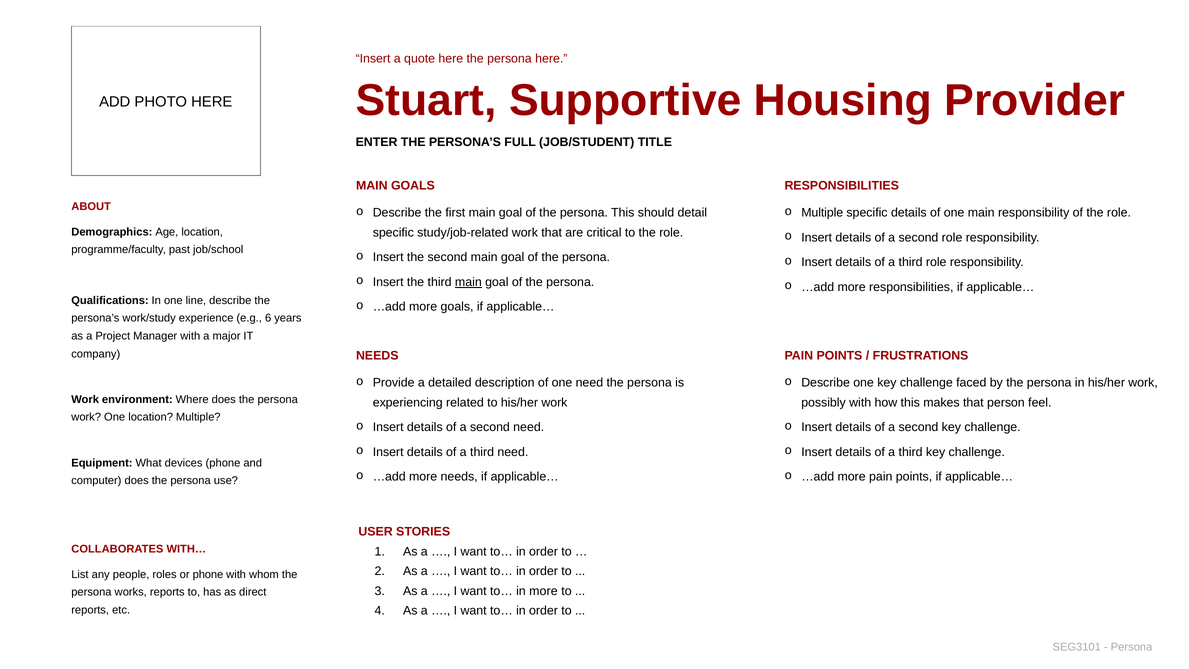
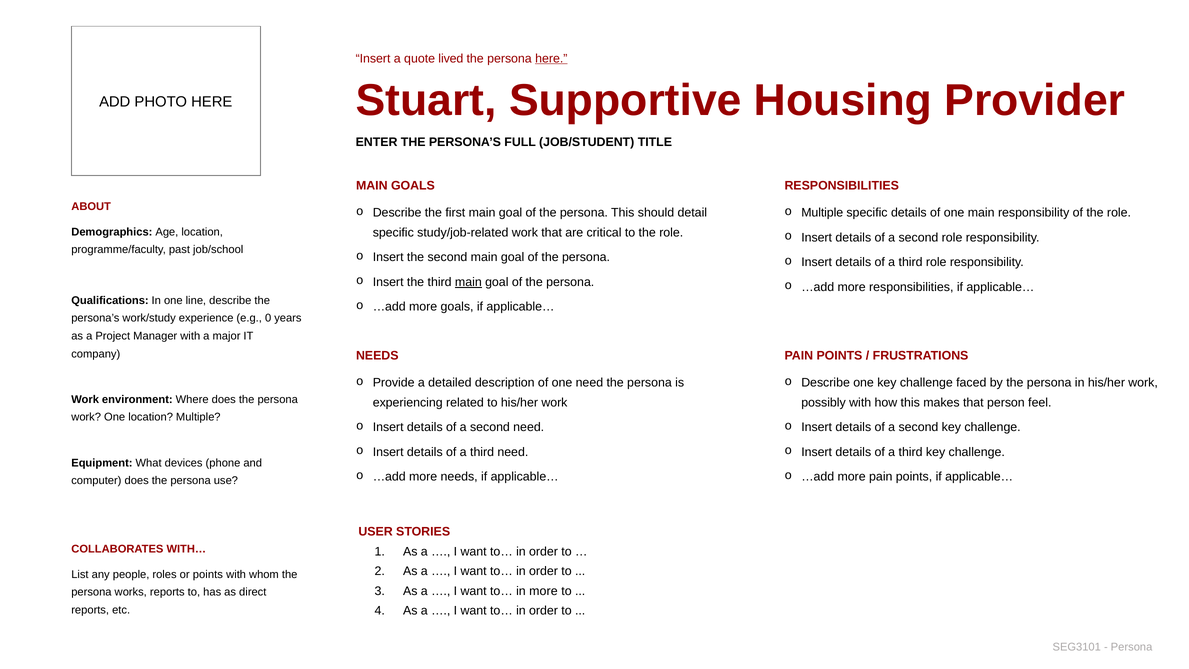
quote here: here -> lived
here at (551, 58) underline: none -> present
6: 6 -> 0
or phone: phone -> points
